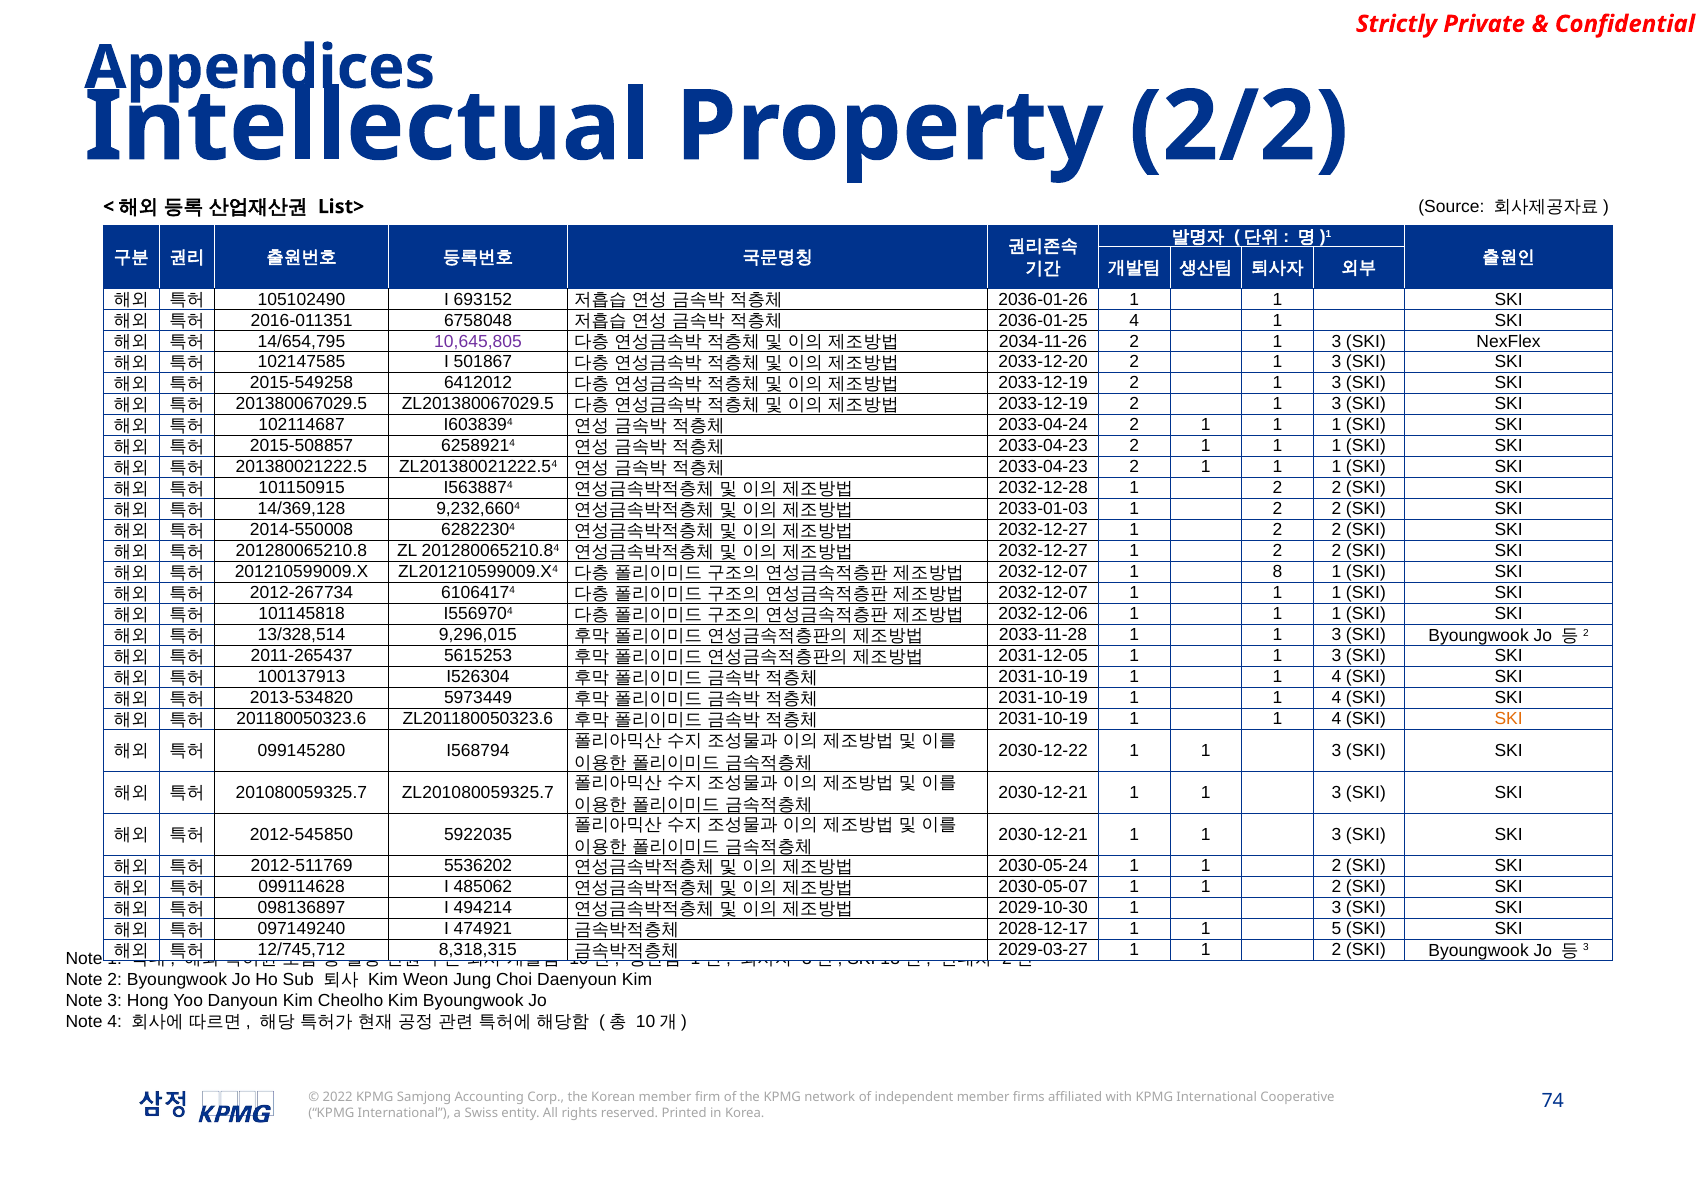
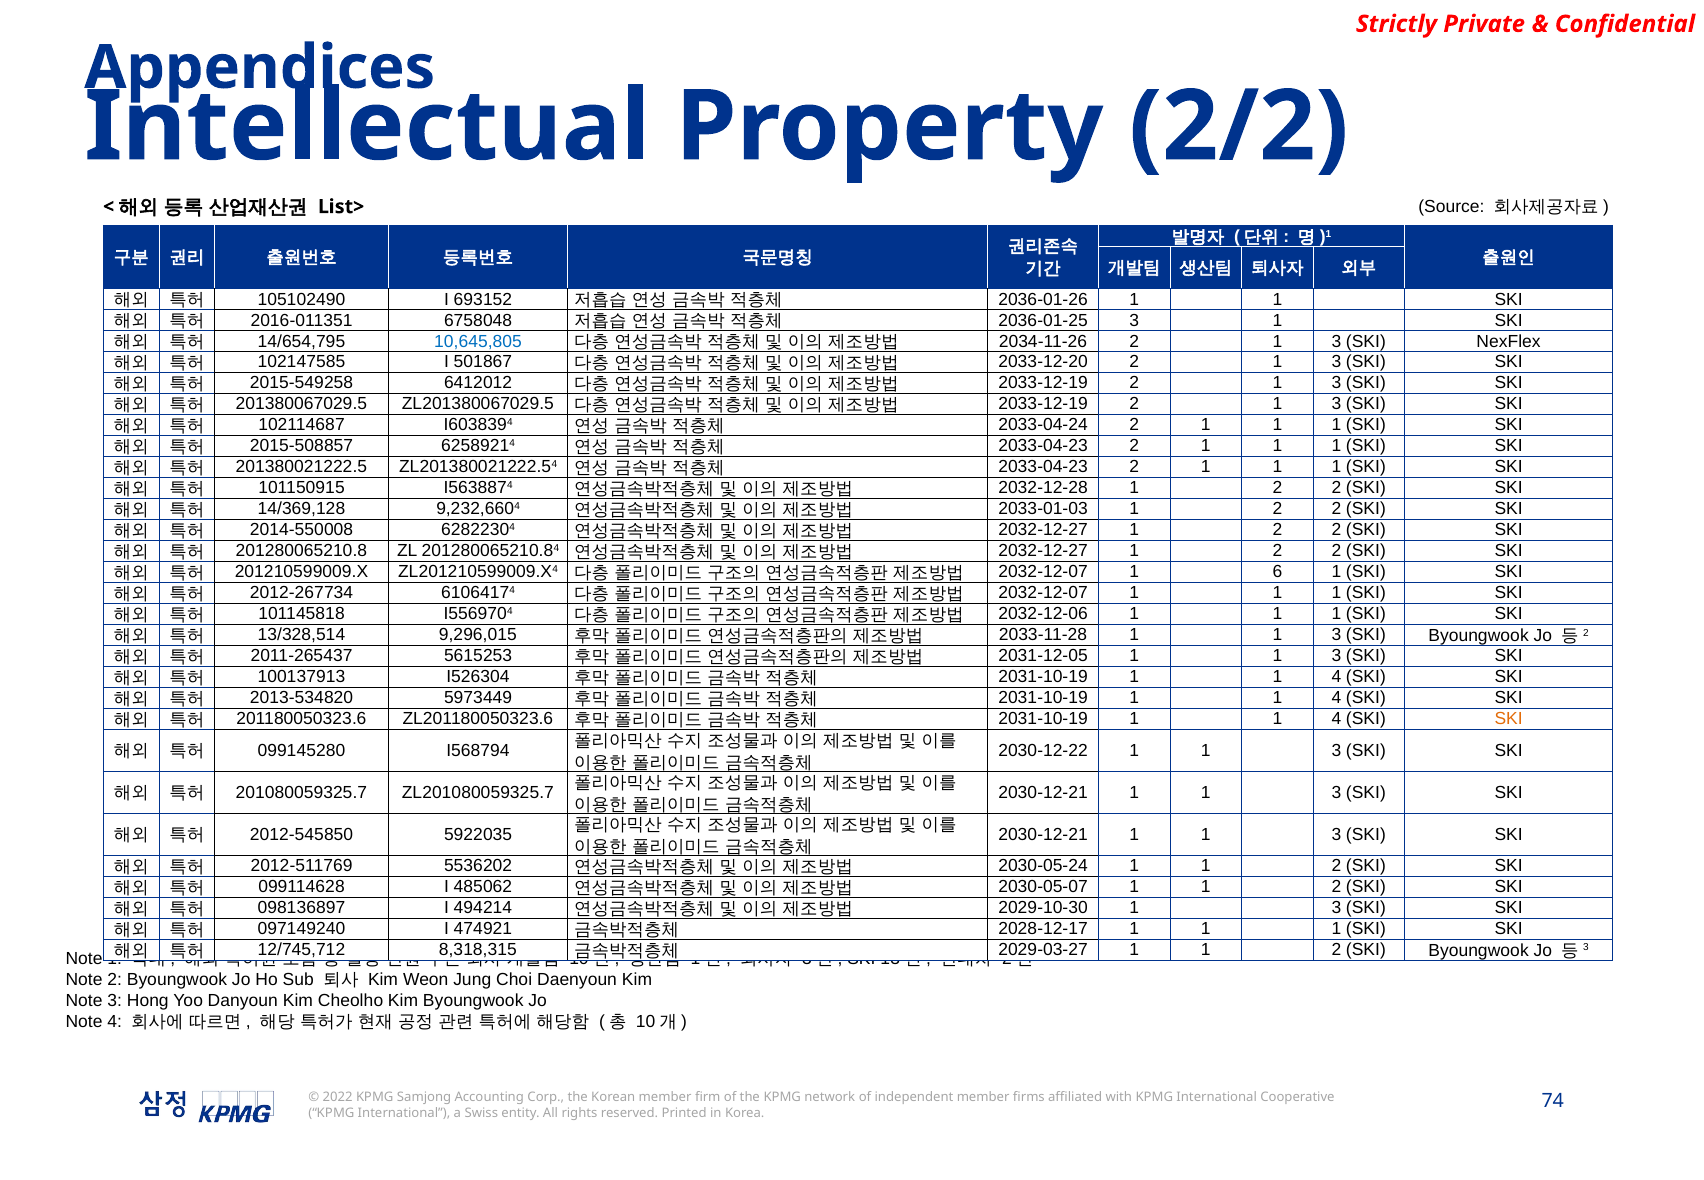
2036-01-25 4: 4 -> 3
10,645,805 colour: purple -> blue
8: 8 -> 6
2028-12-17 1 1 5: 5 -> 1
